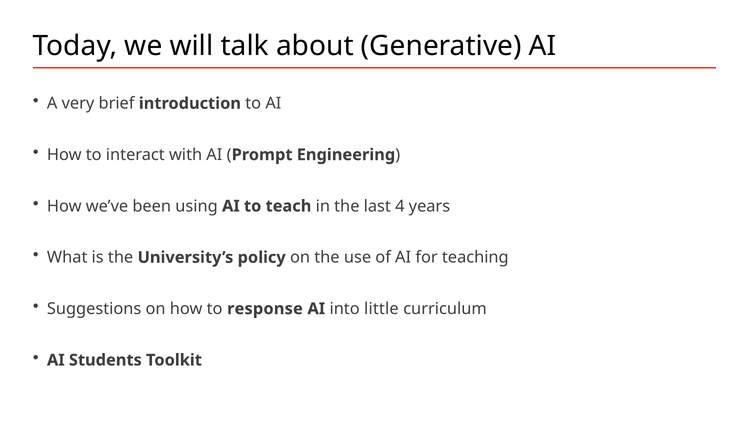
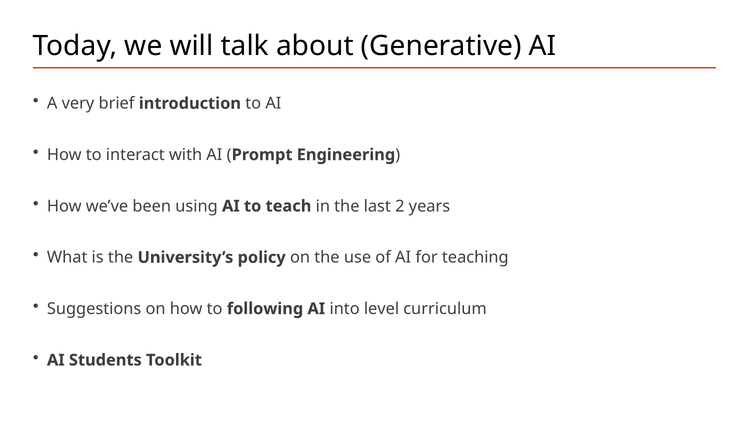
4: 4 -> 2
response: response -> following
little: little -> level
